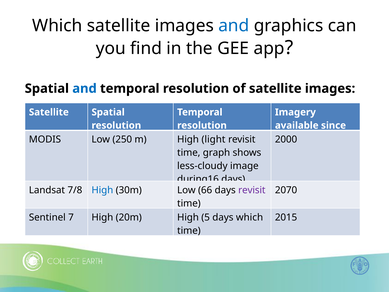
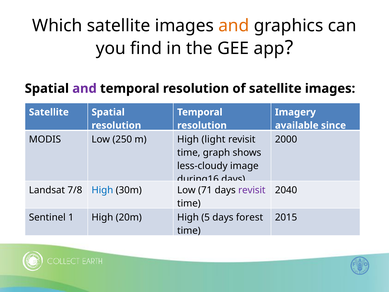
and at (234, 26) colour: blue -> orange
and at (85, 88) colour: blue -> purple
66: 66 -> 71
2070: 2070 -> 2040
7: 7 -> 1
days which: which -> forest
